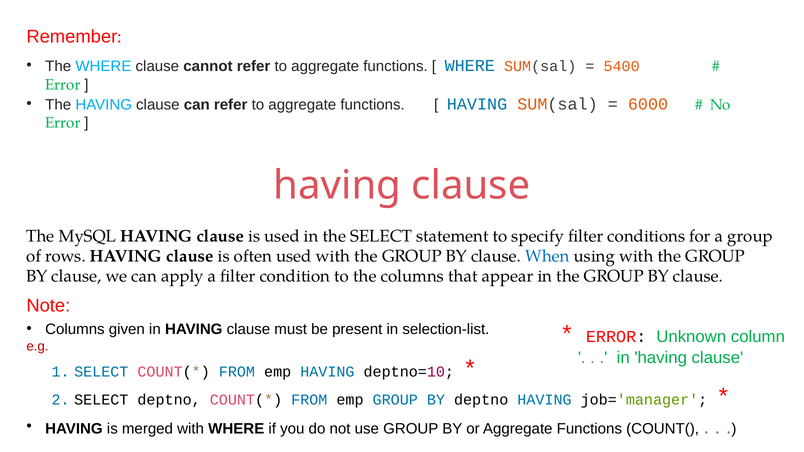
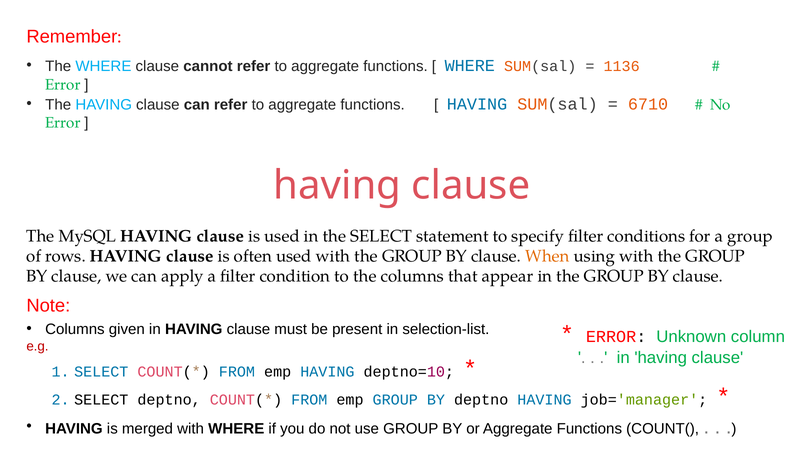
5400: 5400 -> 1136
6000: 6000 -> 6710
When colour: blue -> orange
